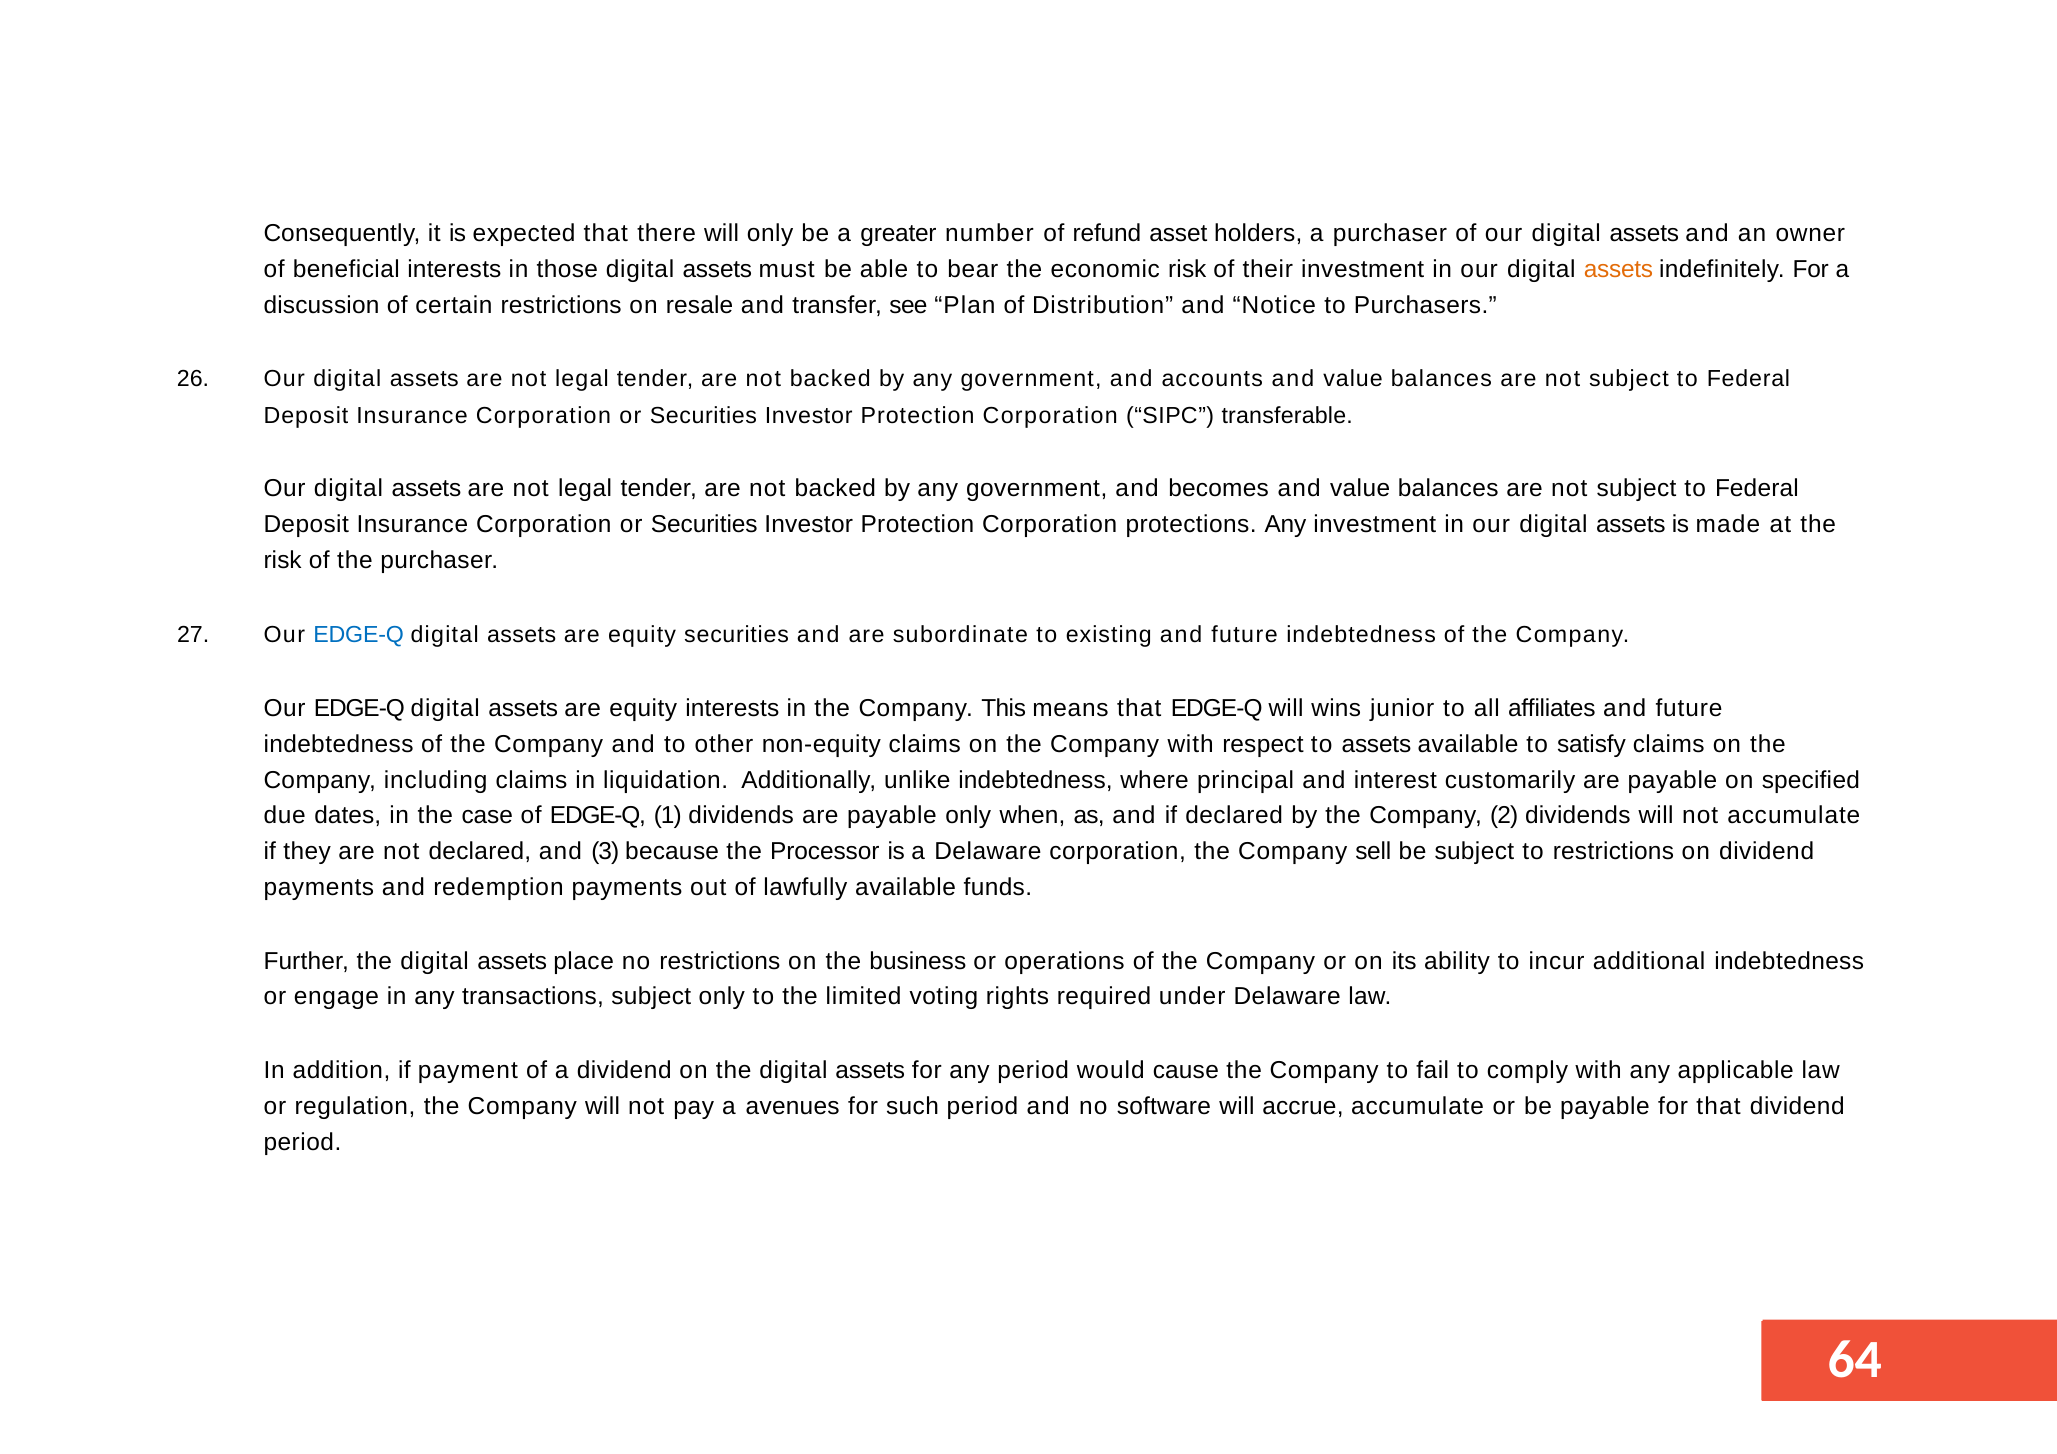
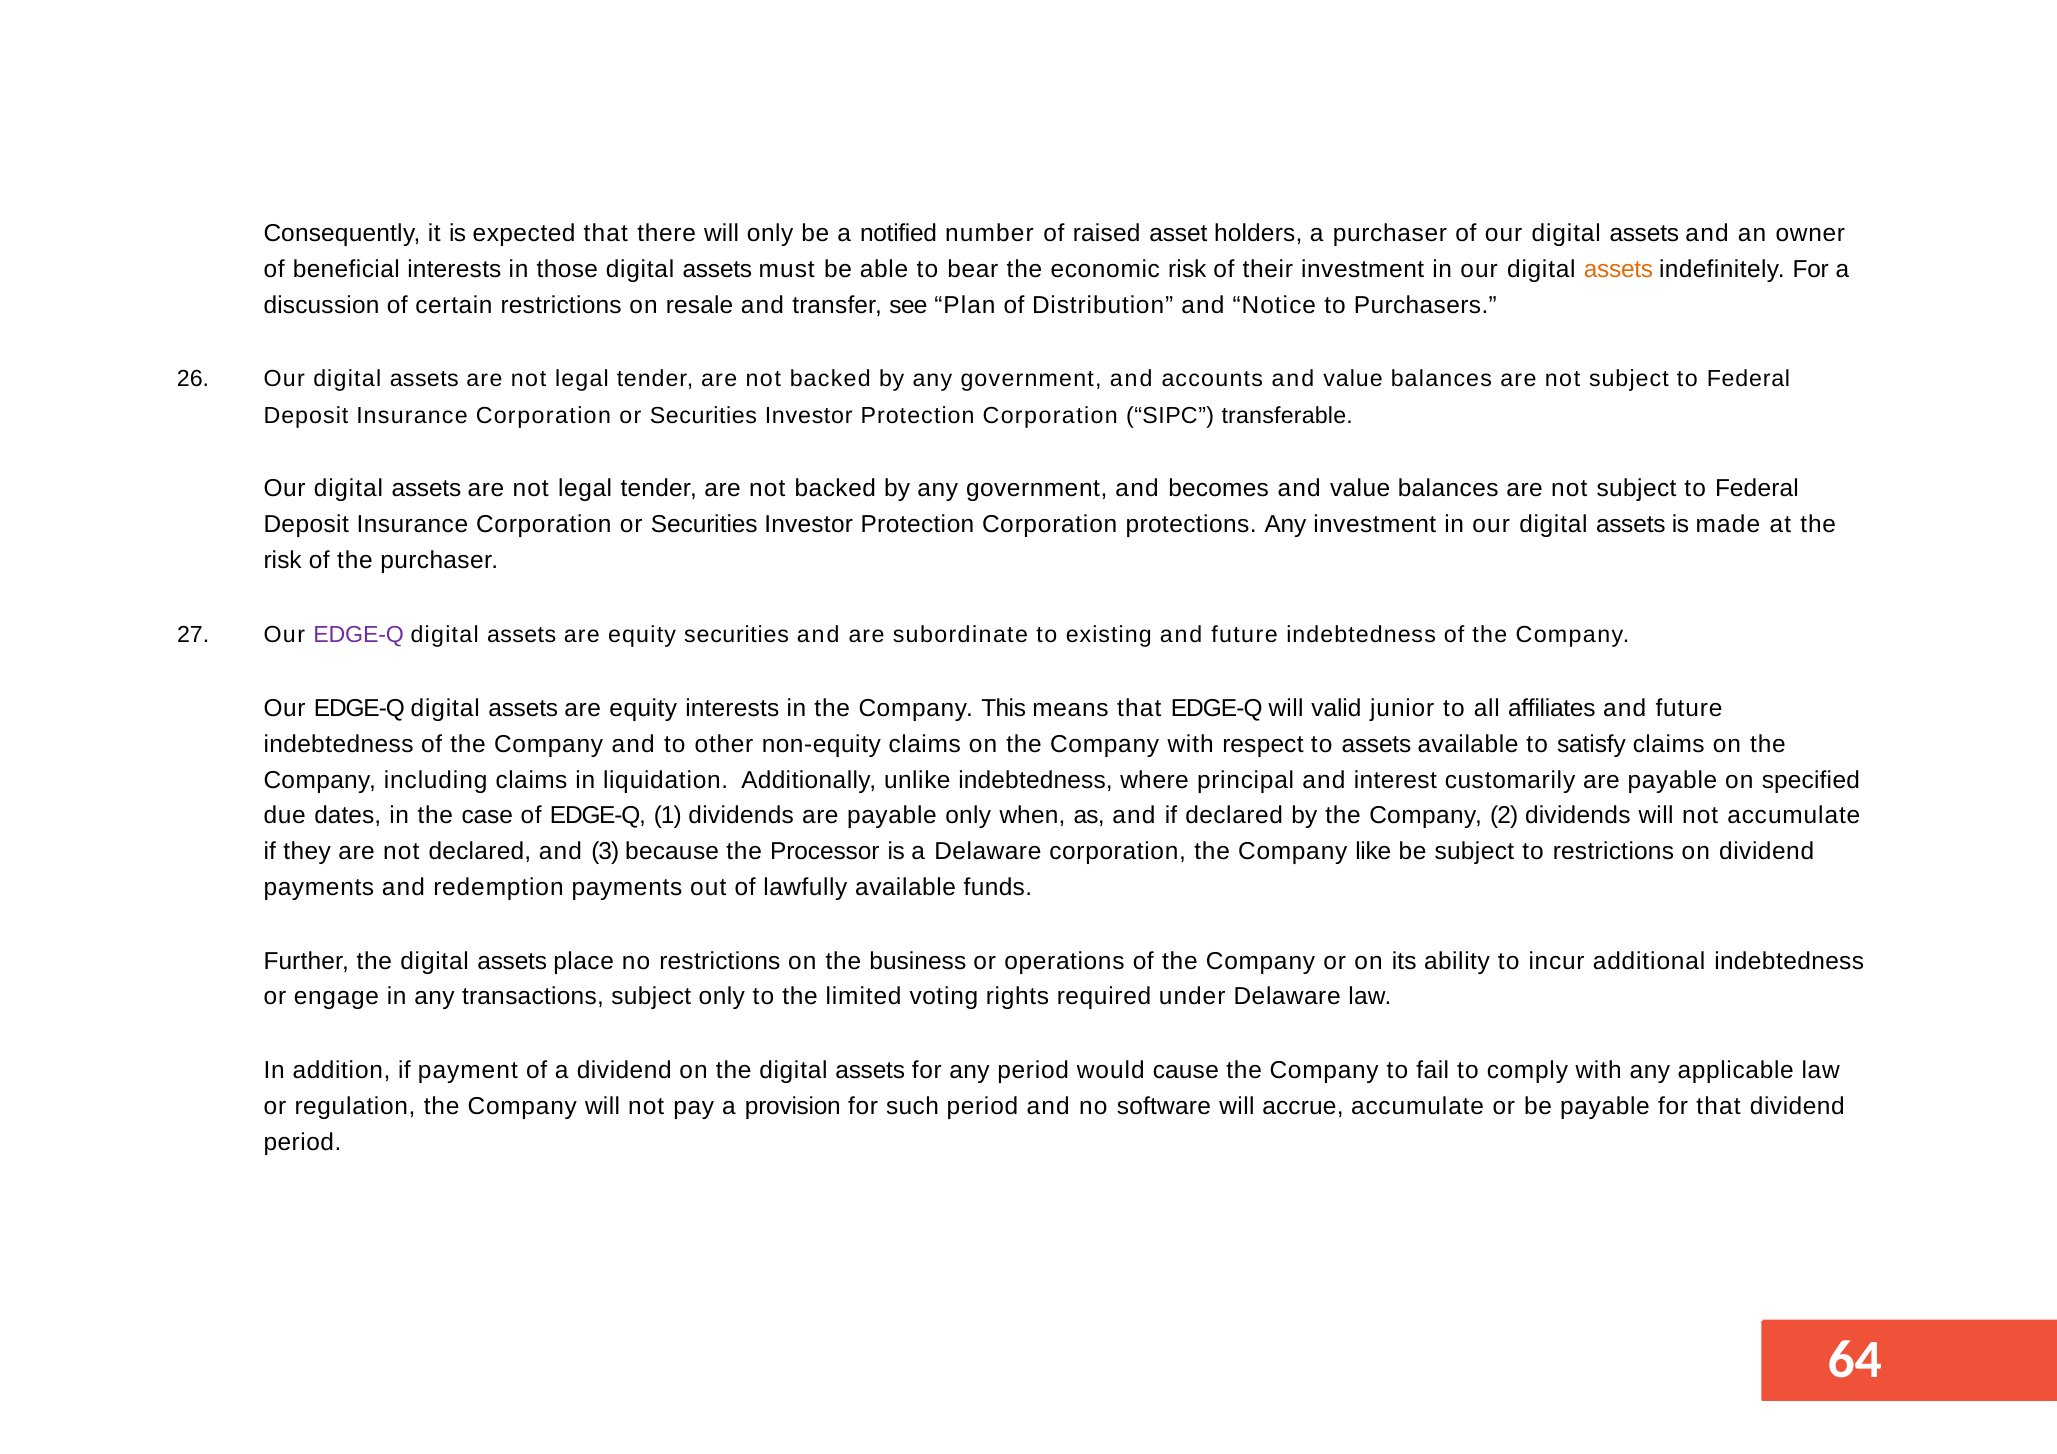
greater: greater -> notified
refund: refund -> raised
EDGE-Q at (359, 635) colour: blue -> purple
wins: wins -> valid
sell: sell -> like
avenues: avenues -> provision
